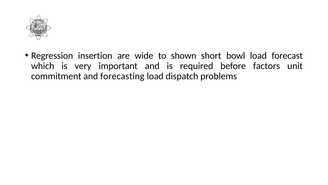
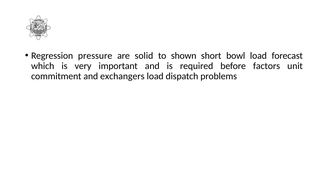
insertion: insertion -> pressure
wide: wide -> solid
forecasting: forecasting -> exchangers
